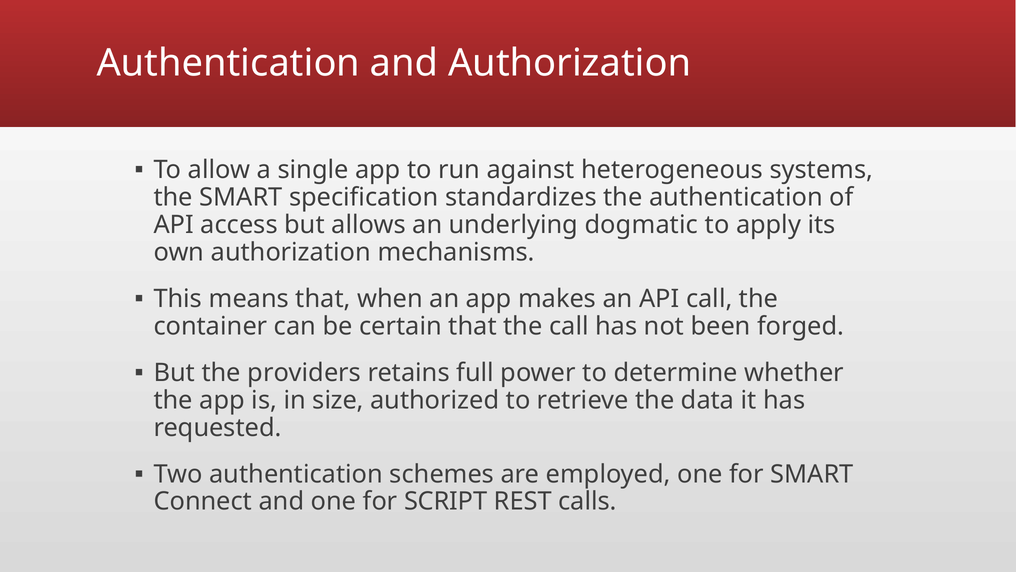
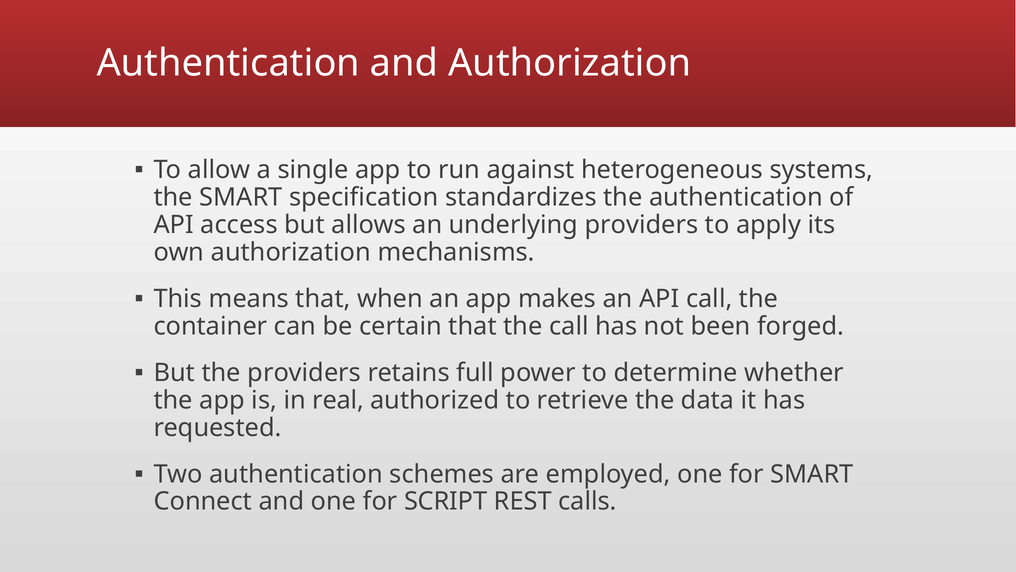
underlying dogmatic: dogmatic -> providers
size: size -> real
